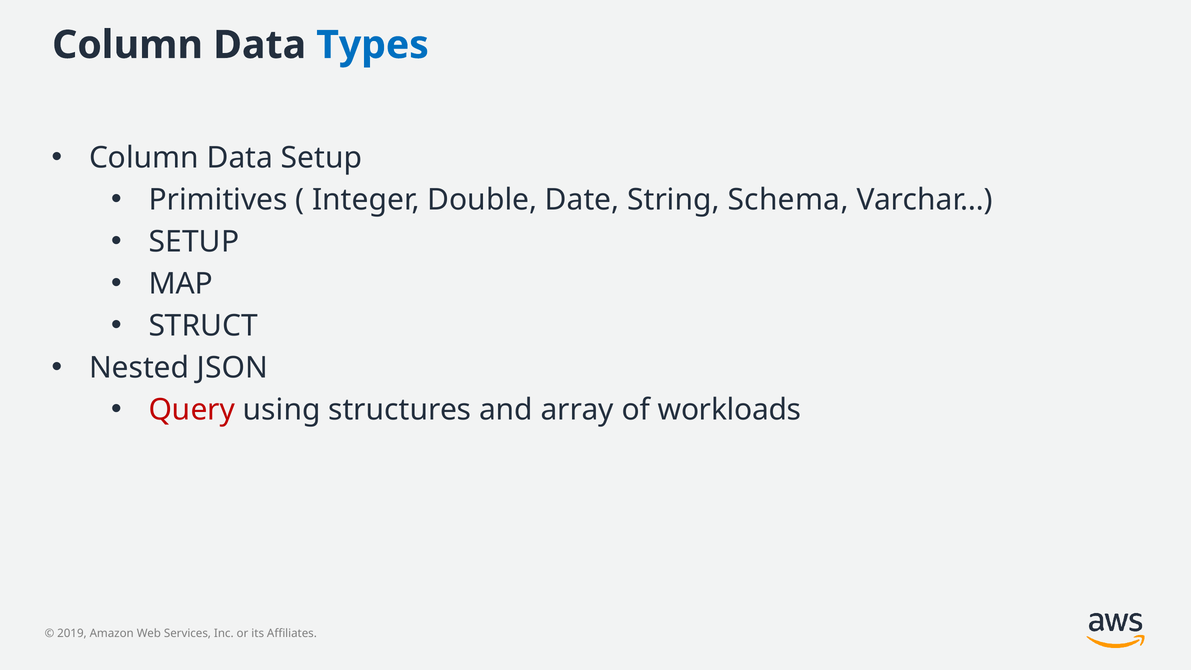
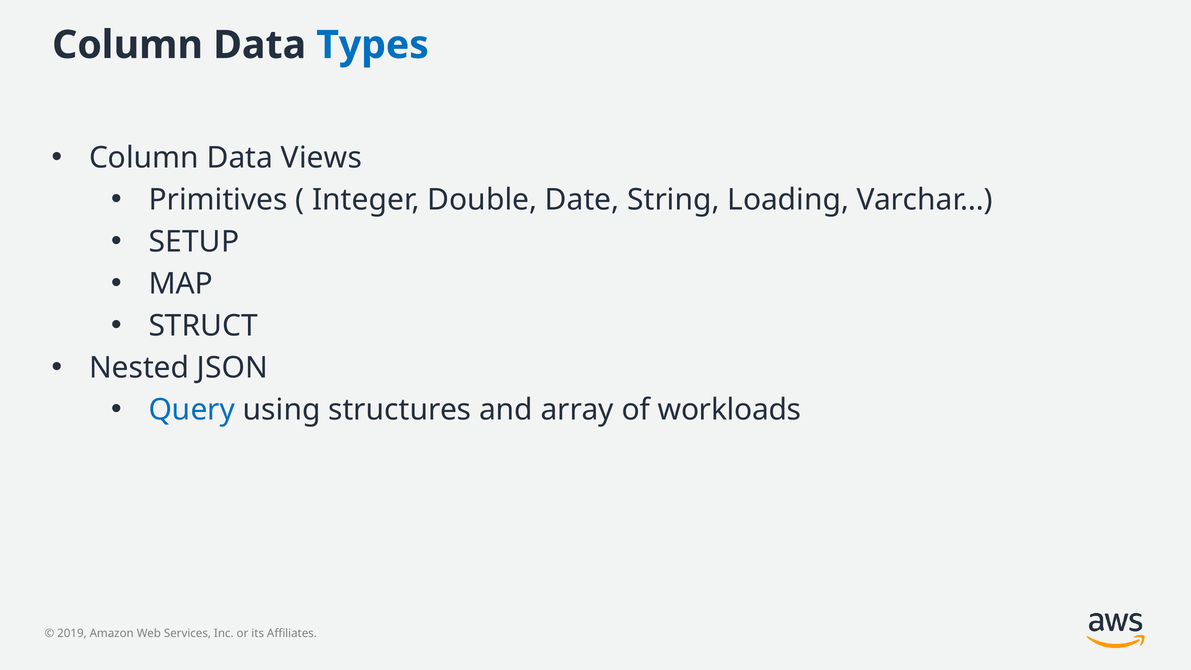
Data Setup: Setup -> Views
Schema: Schema -> Loading
Query colour: red -> blue
